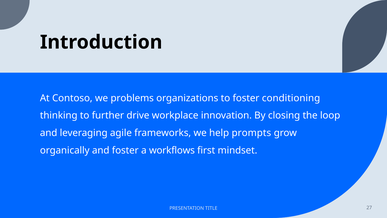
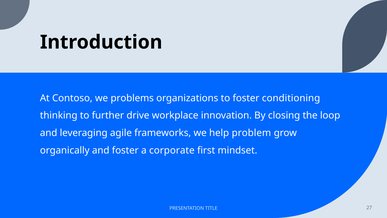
prompts: prompts -> problem
workflows: workflows -> corporate
